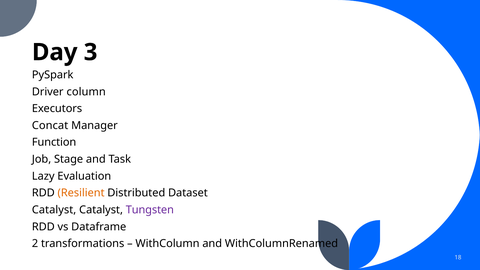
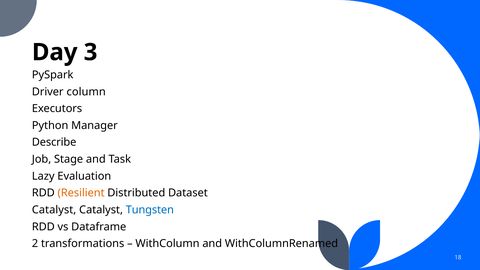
Concat: Concat -> Python
Function: Function -> Describe
Tungsten colour: purple -> blue
